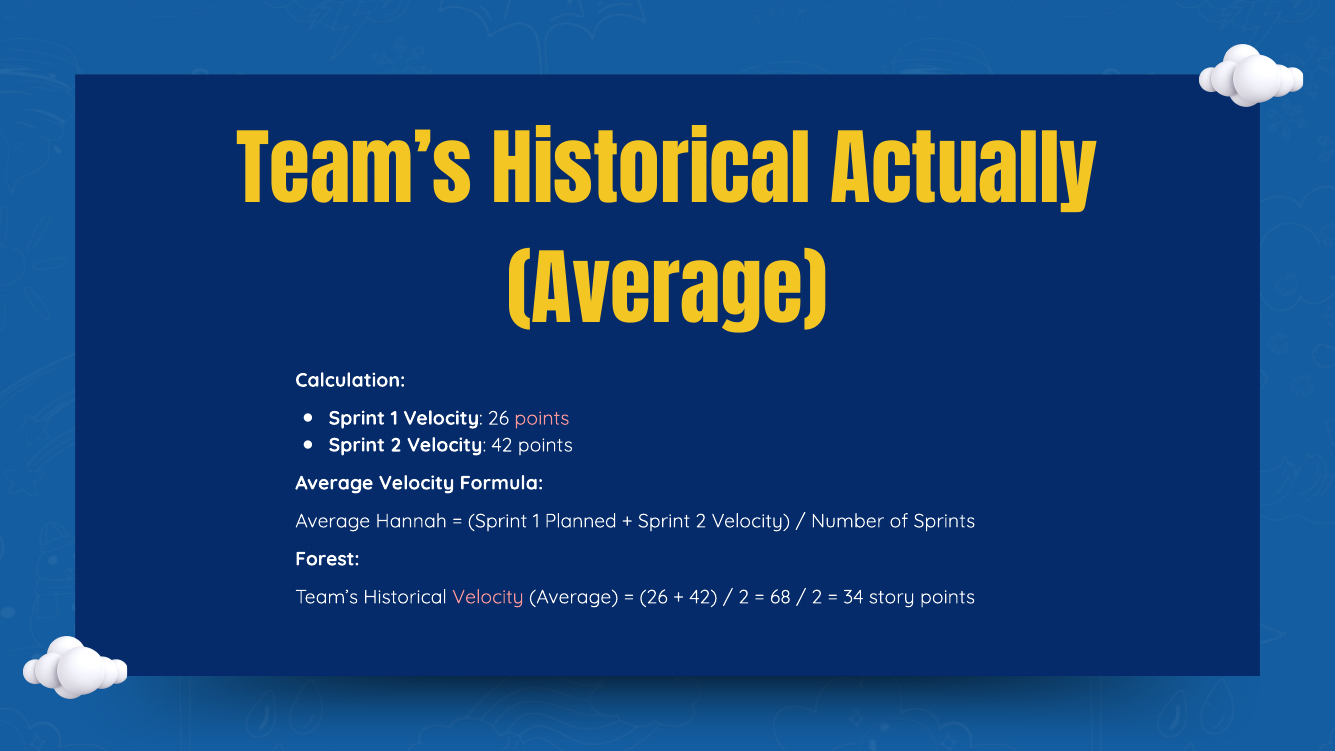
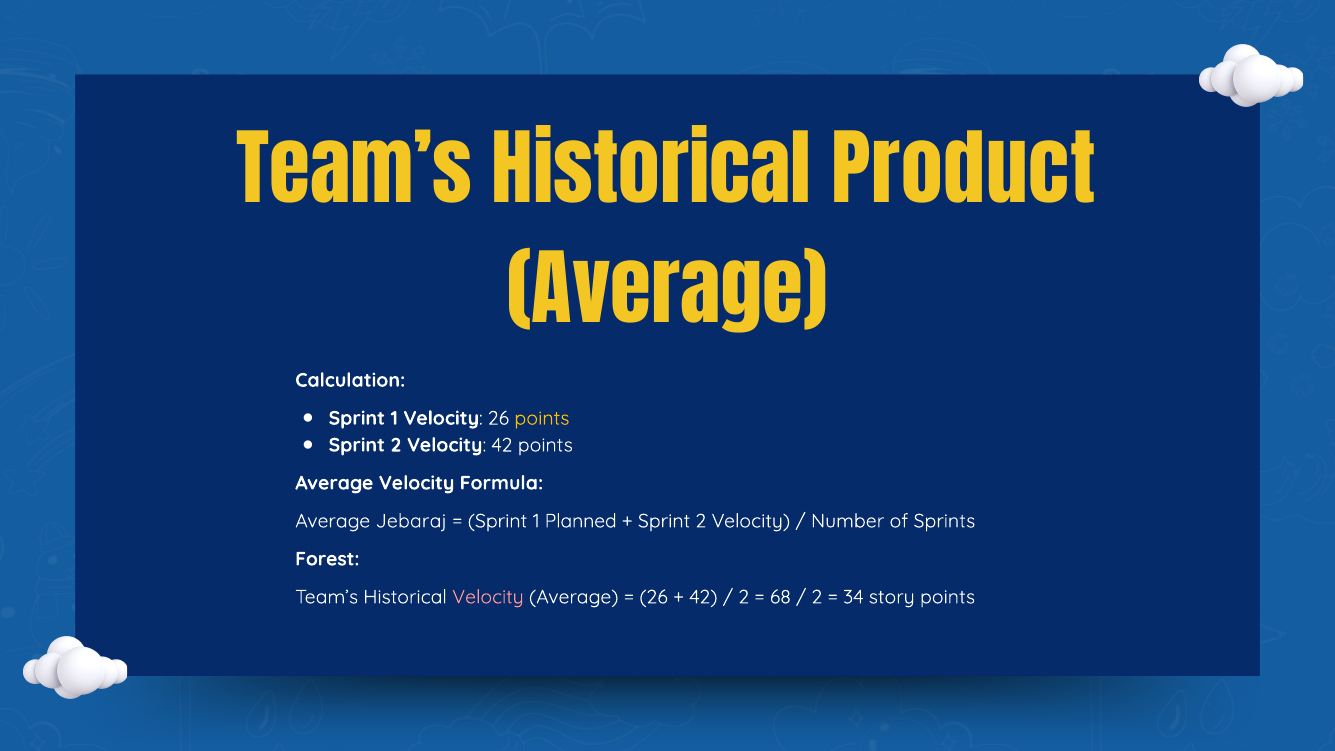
Actually: Actually -> Product
points at (542, 418) colour: pink -> yellow
Hannah: Hannah -> Jebaraj
